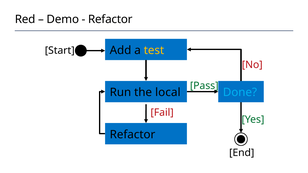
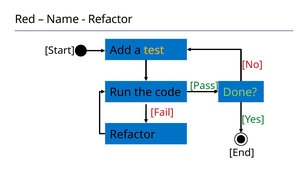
Demo: Demo -> Name
local: local -> code
Done colour: light blue -> light green
